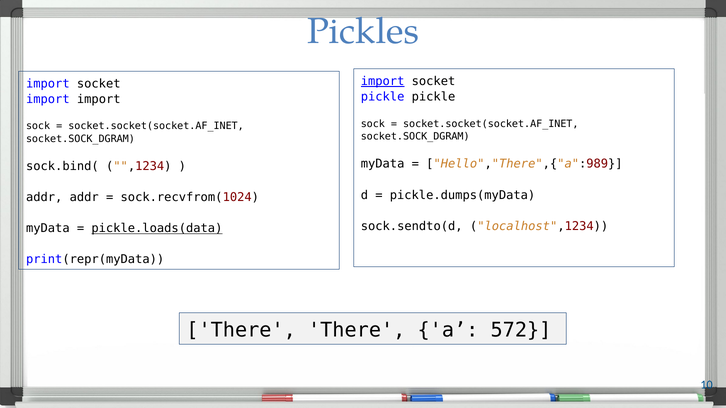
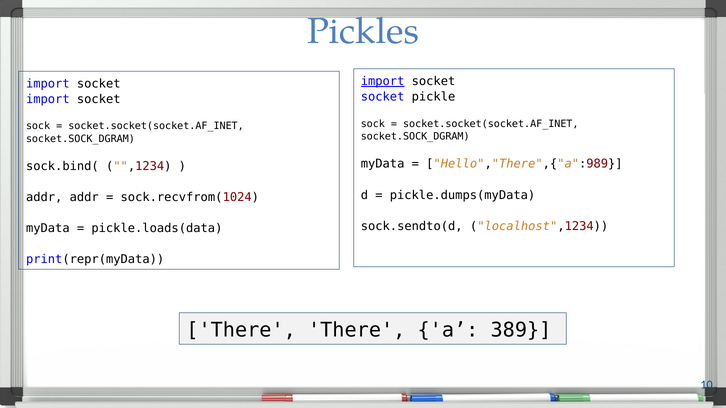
pickle at (383, 97): pickle -> socket
import at (99, 99): import -> socket
pickle.loads(data underline: present -> none
572: 572 -> 389
